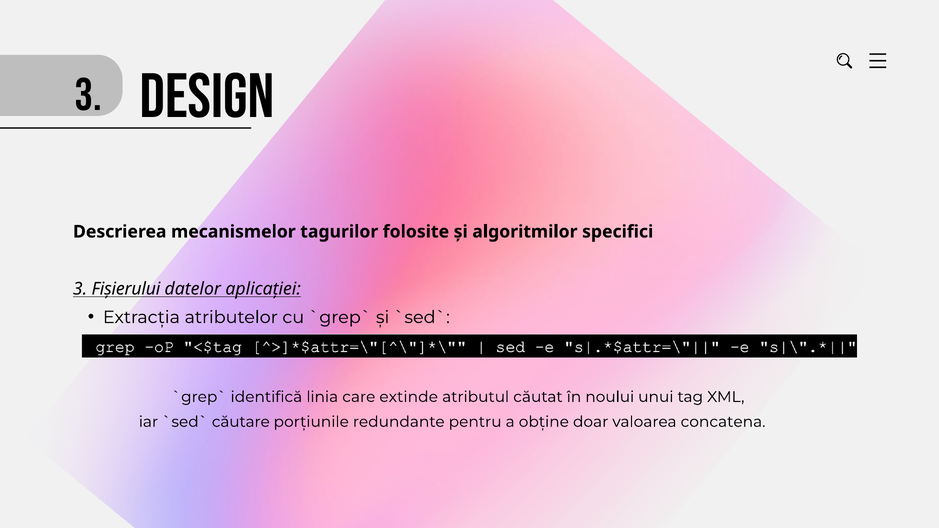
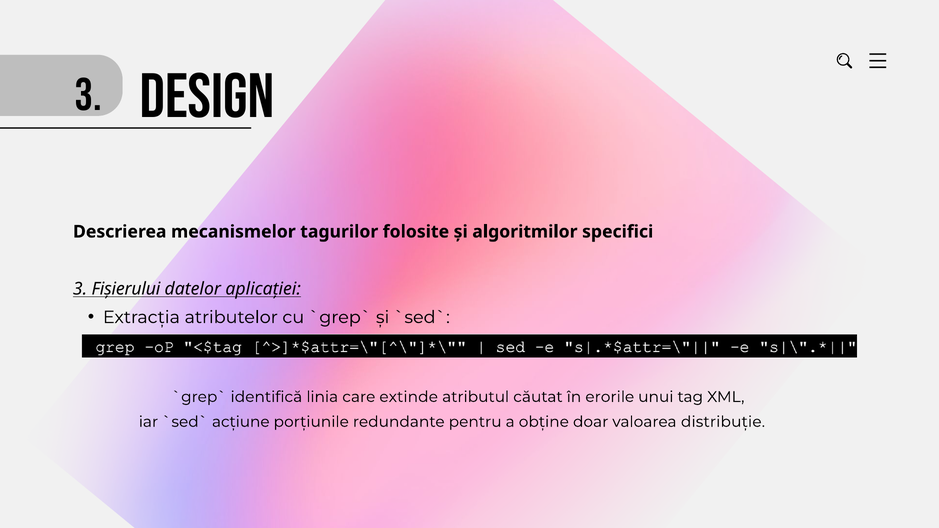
noului: noului -> erorile
căutare: căutare -> acțiune
concatena: concatena -> distribuție
